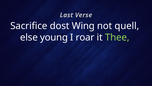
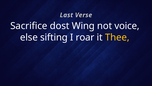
quell: quell -> voice
young: young -> sifting
Thee colour: light green -> yellow
